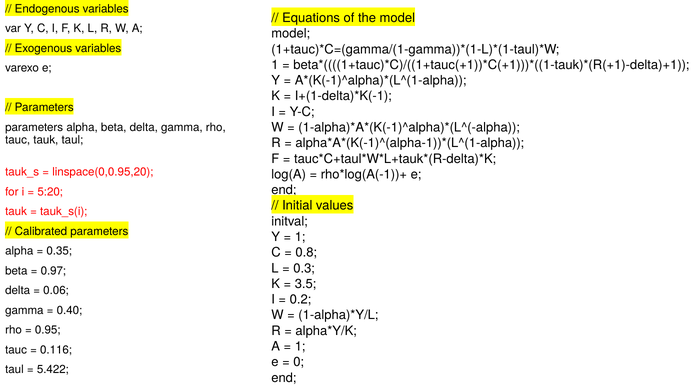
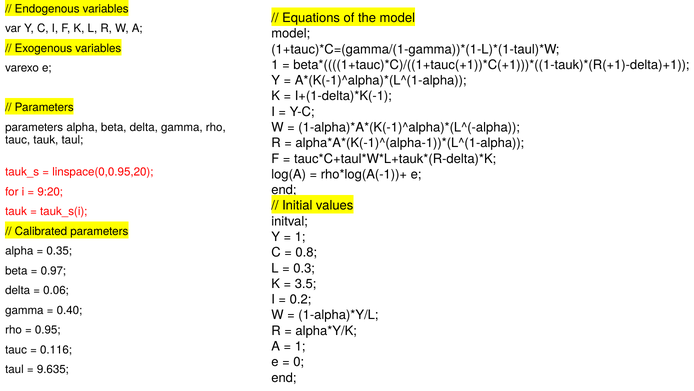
5:20: 5:20 -> 9:20
5.422: 5.422 -> 9.635
